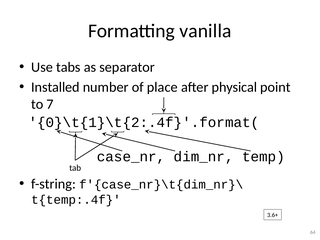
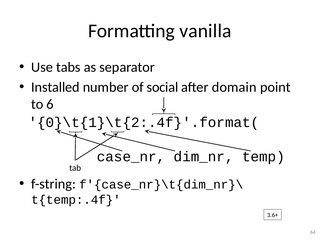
place: place -> social
physical: physical -> domain
7: 7 -> 6
